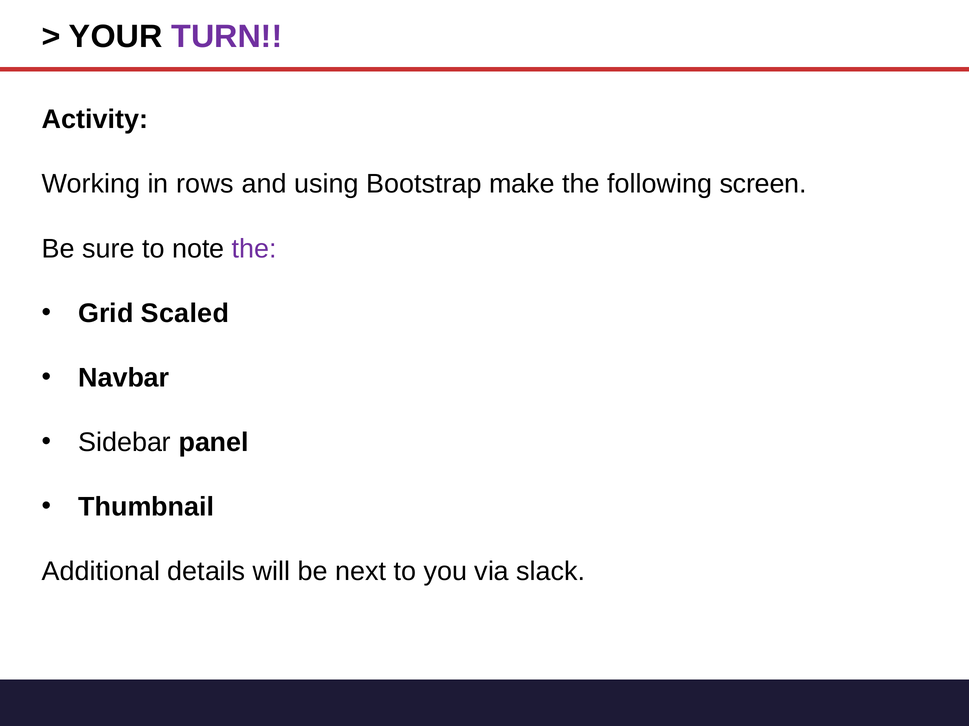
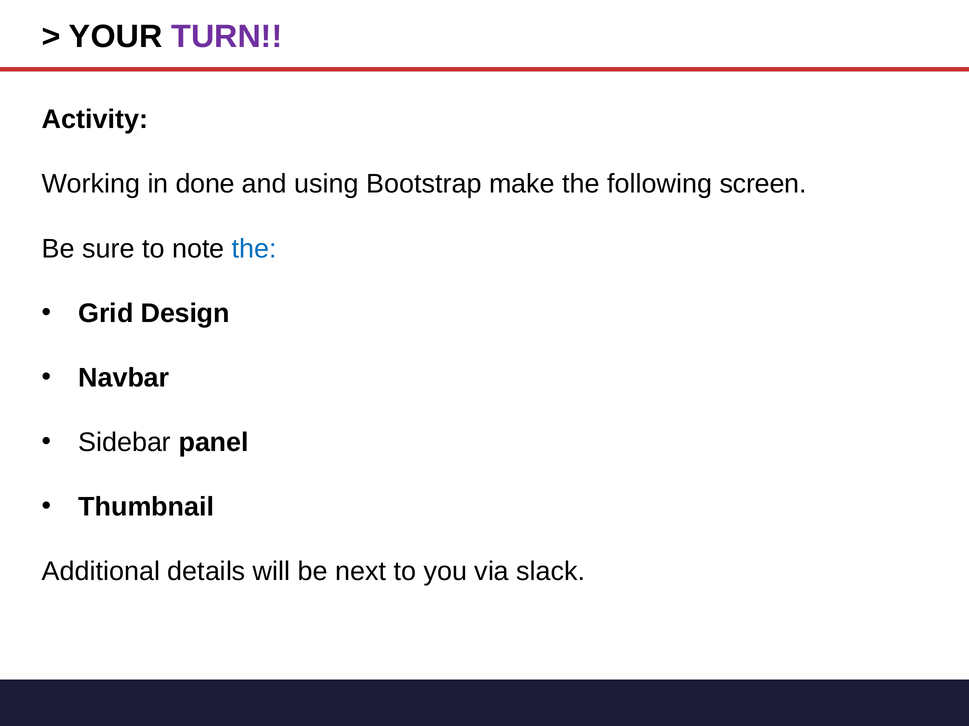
rows: rows -> done
the at (254, 249) colour: purple -> blue
Scaled: Scaled -> Design
